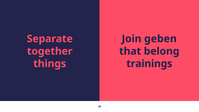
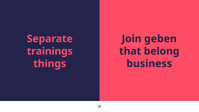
together: together -> trainings
trainings: trainings -> business
